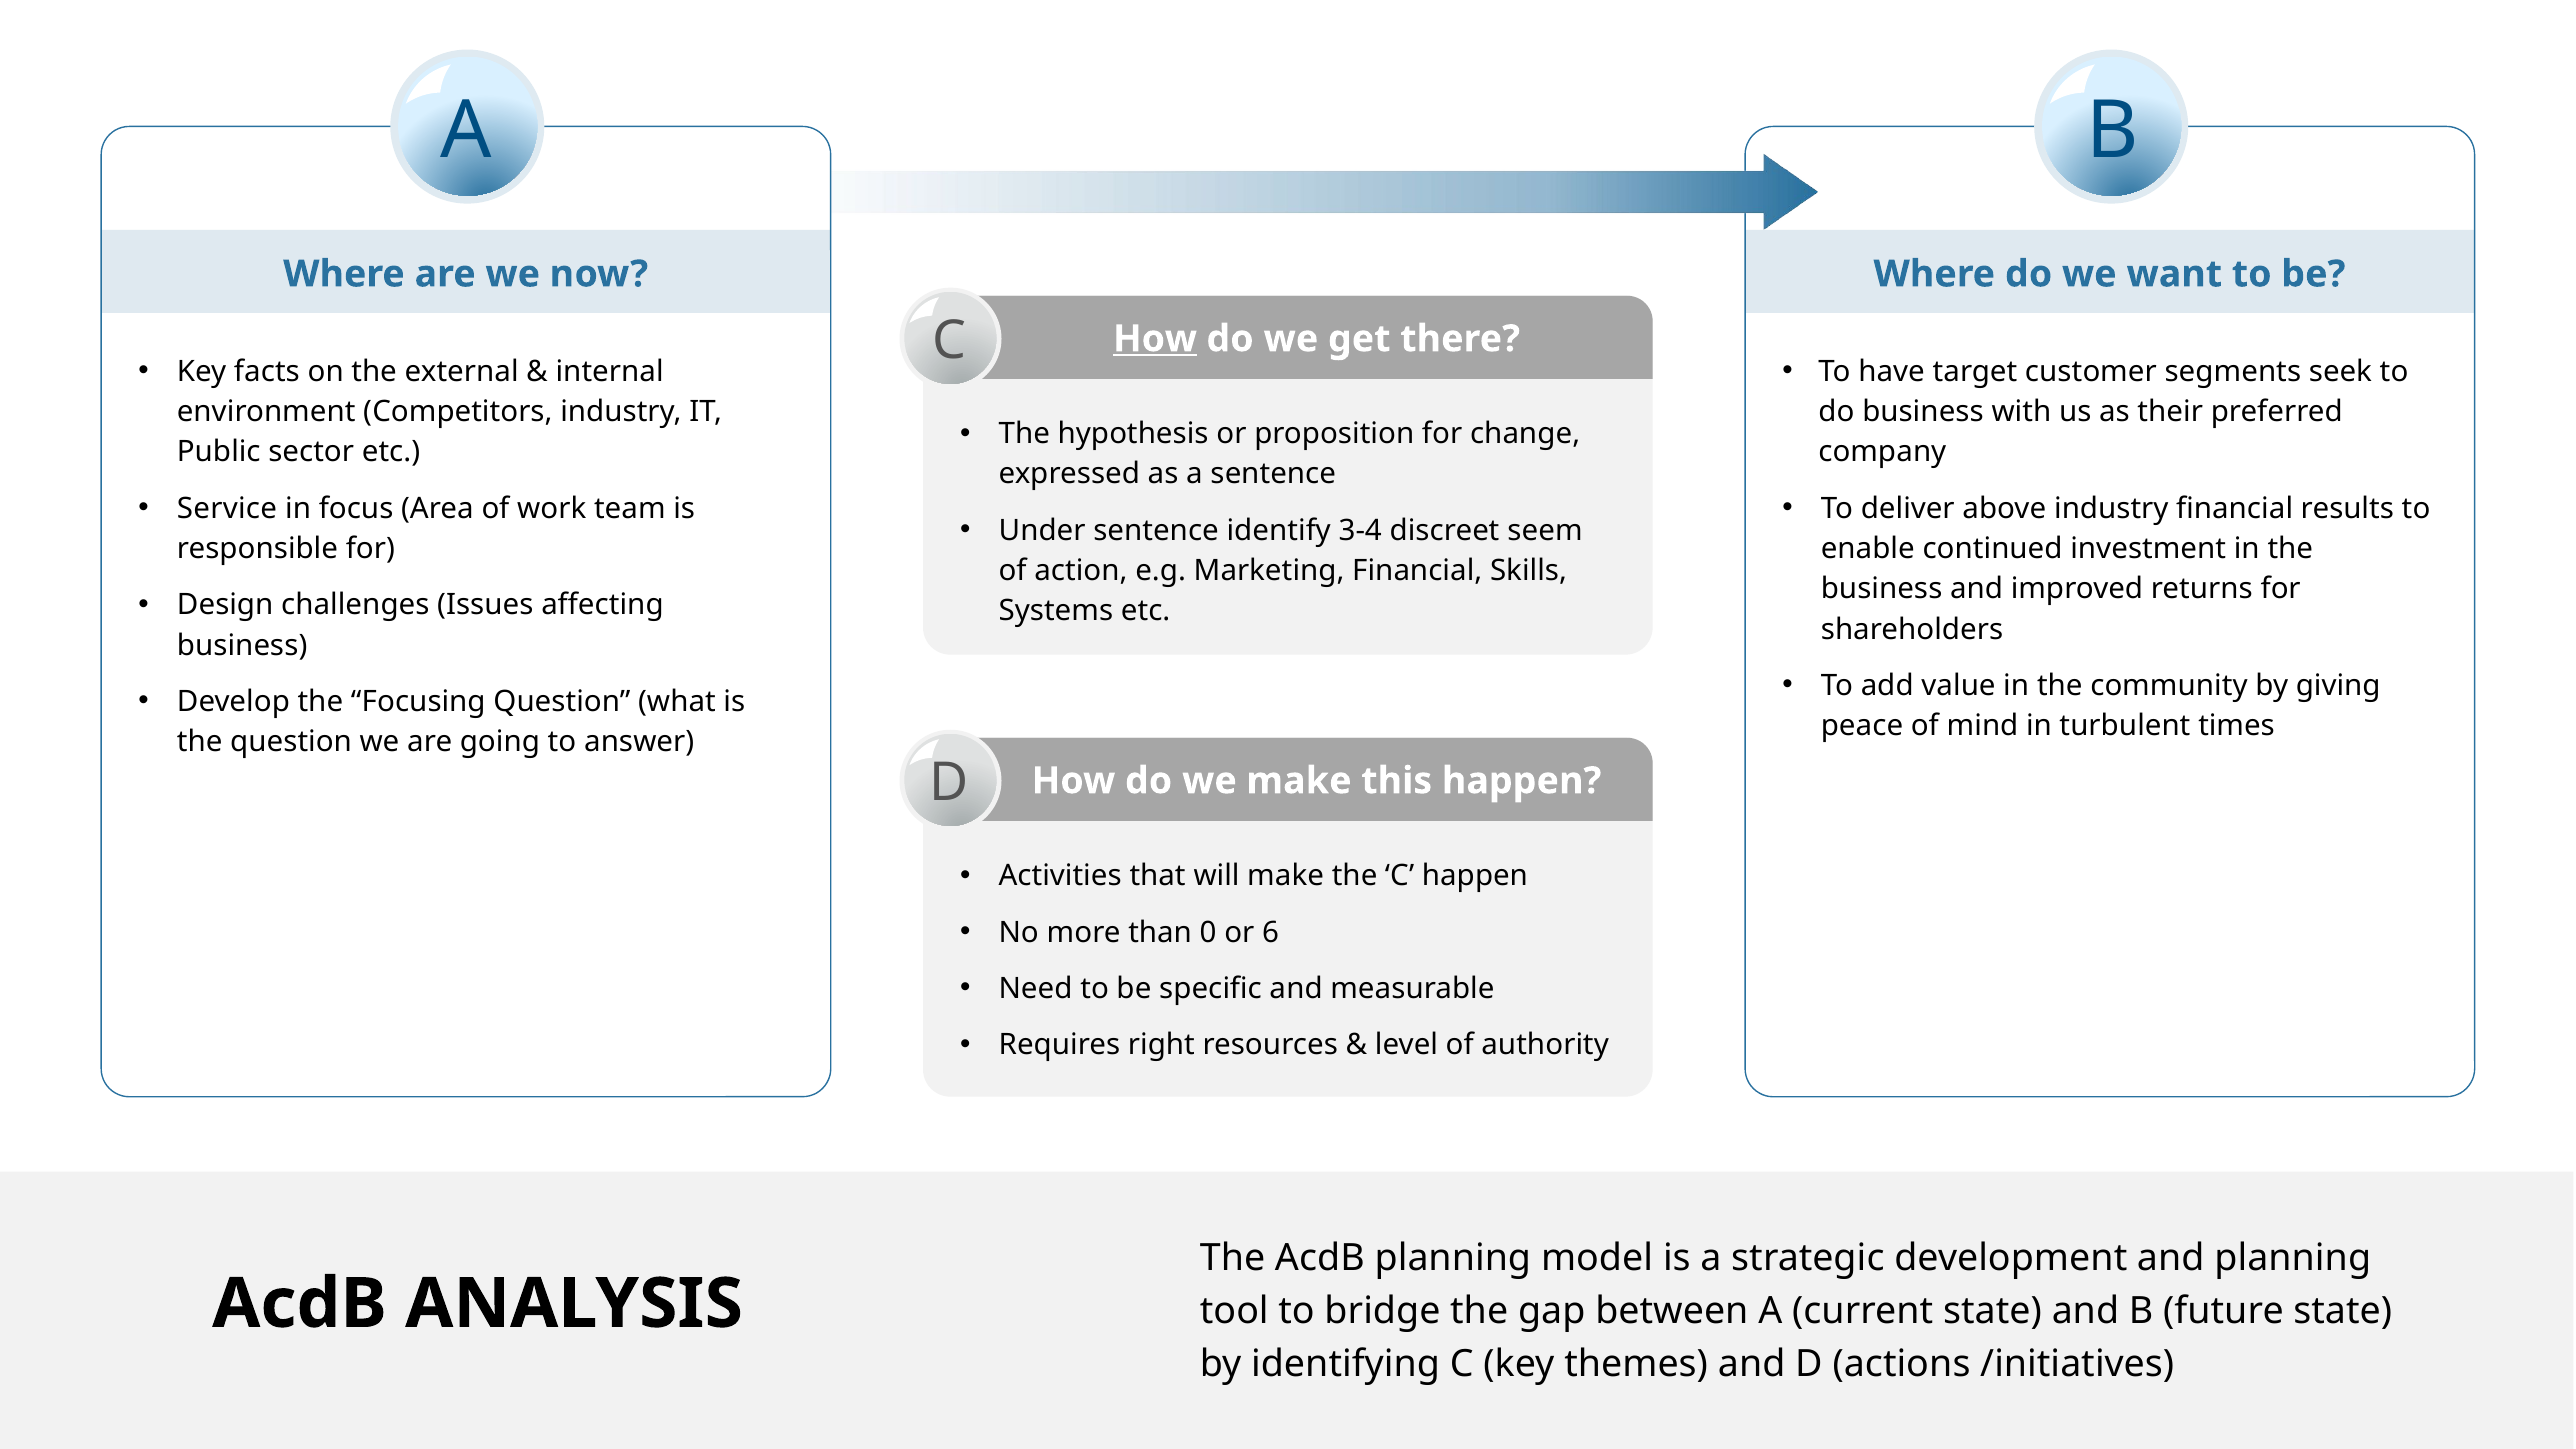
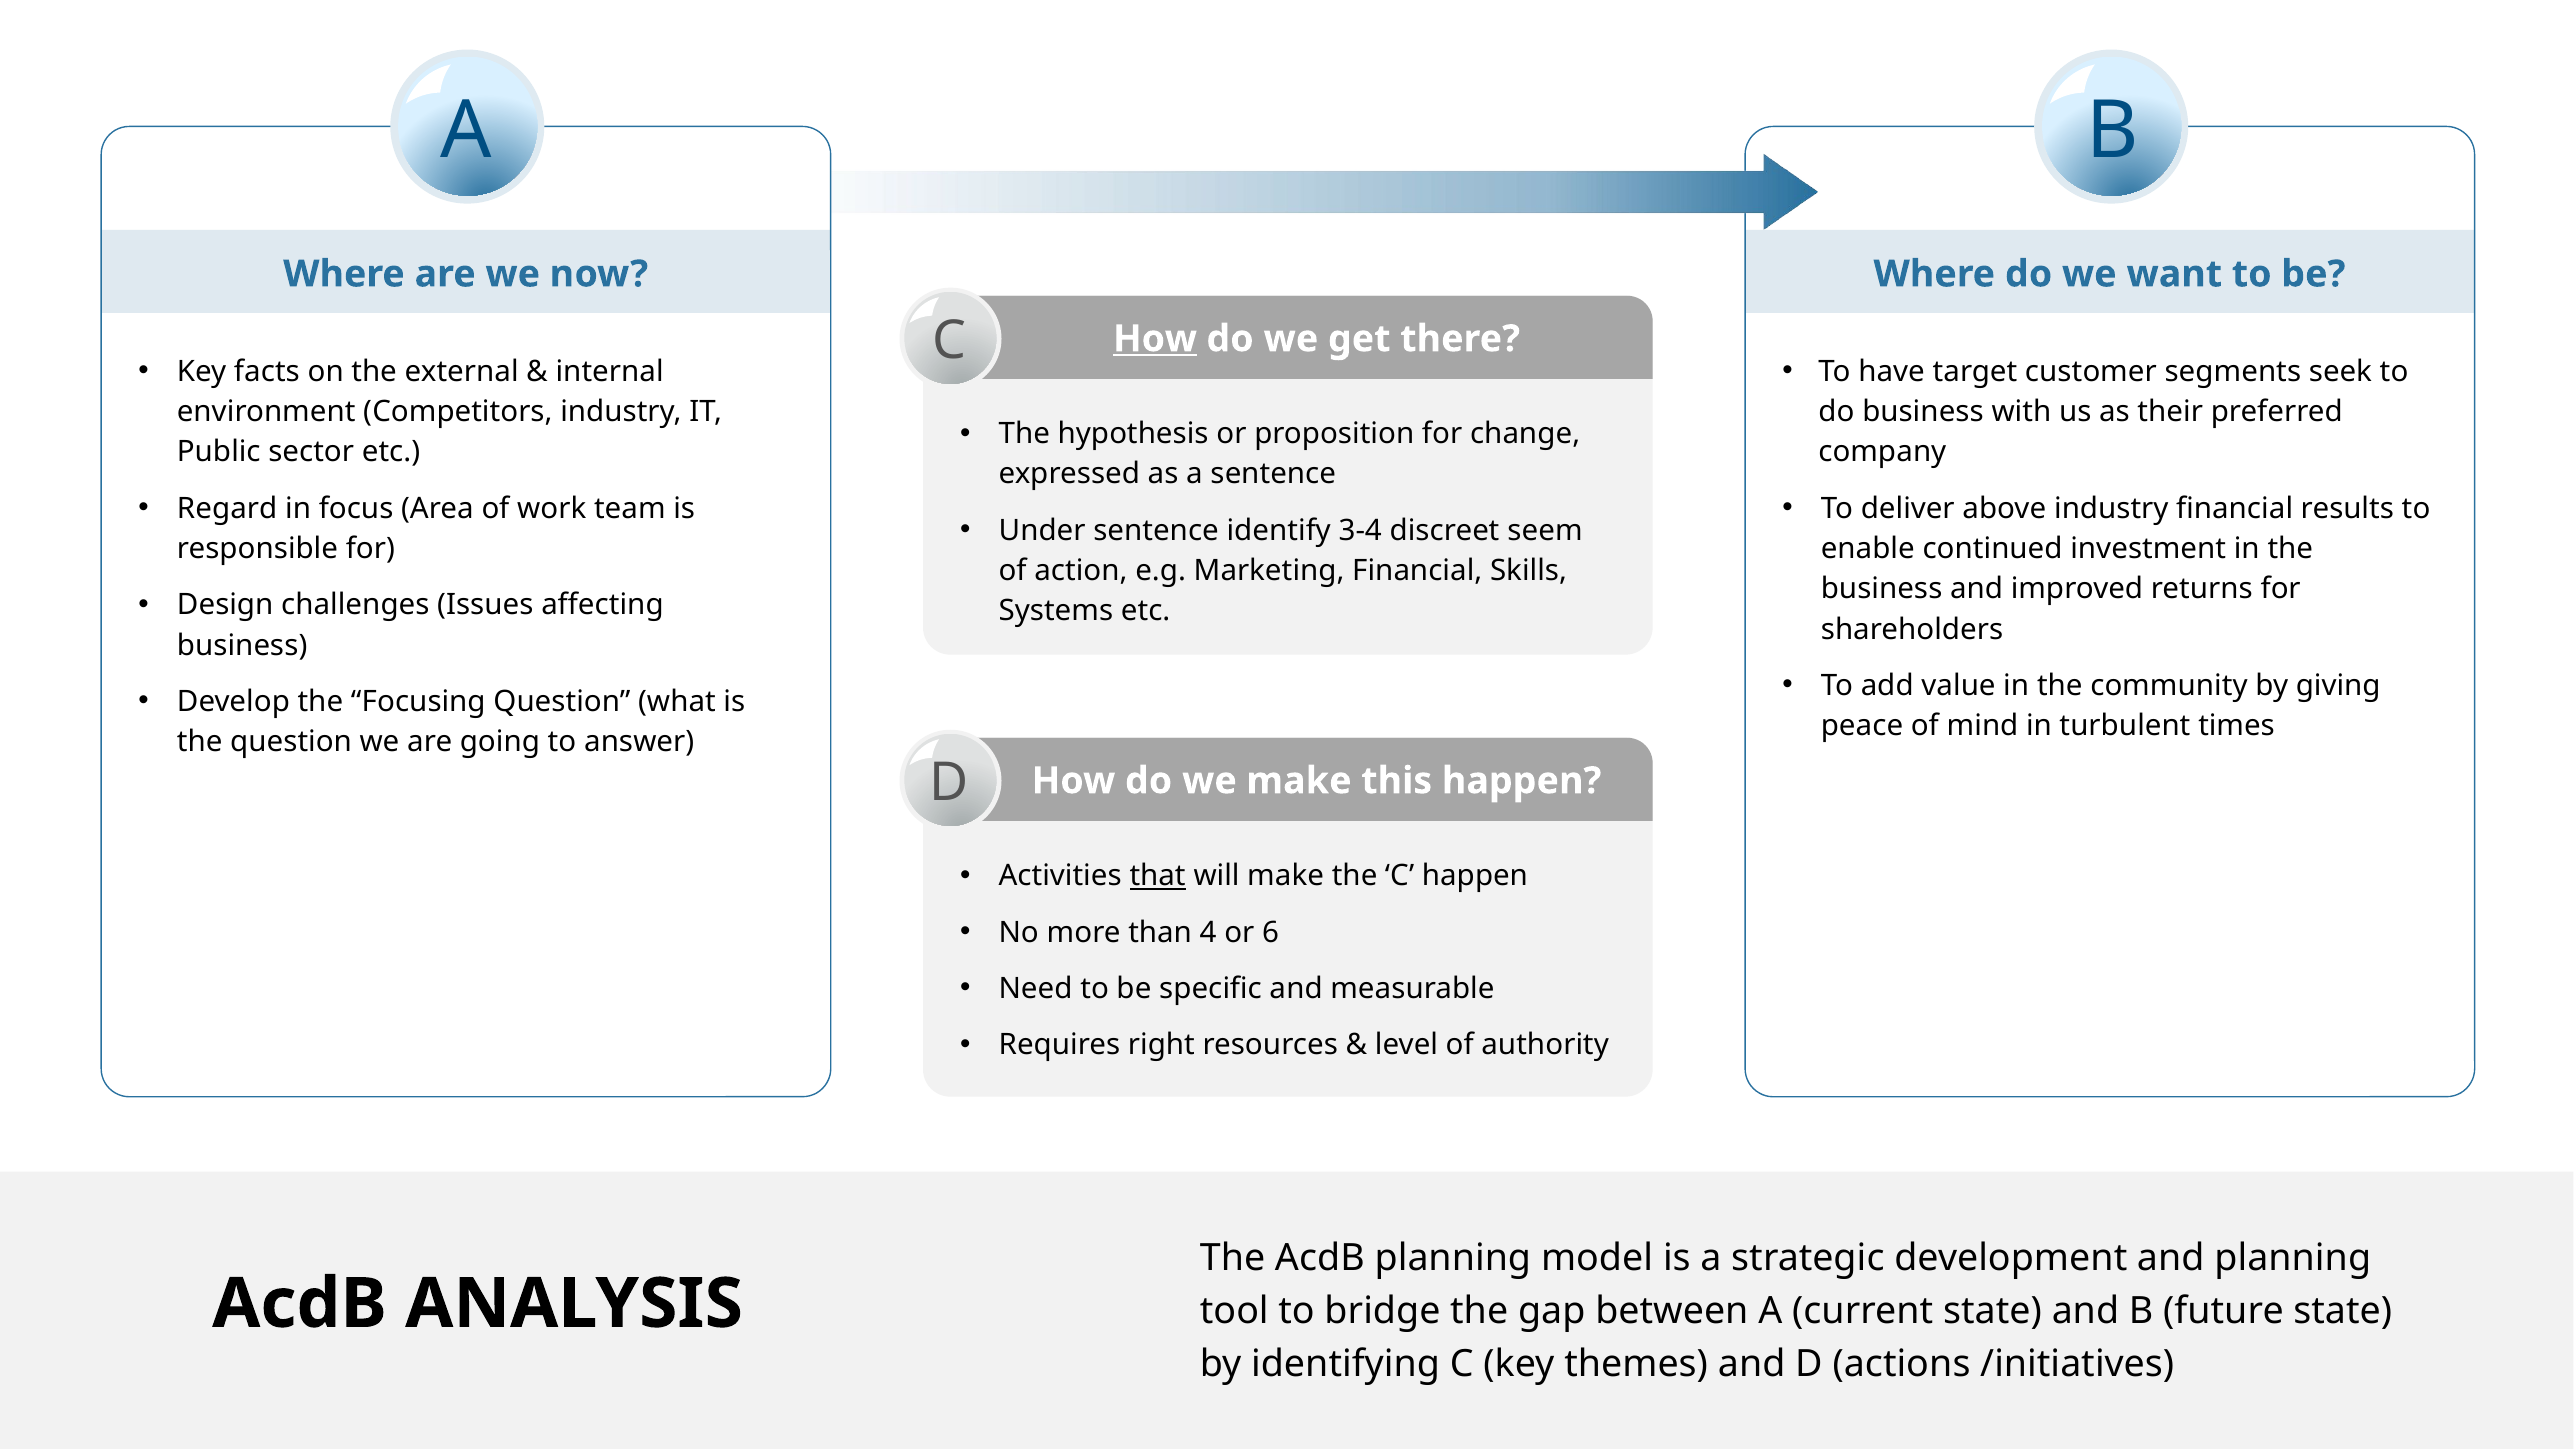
Service: Service -> Regard
that underline: none -> present
0: 0 -> 4
